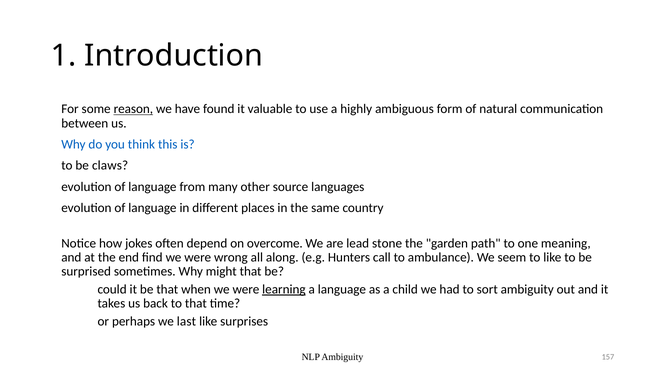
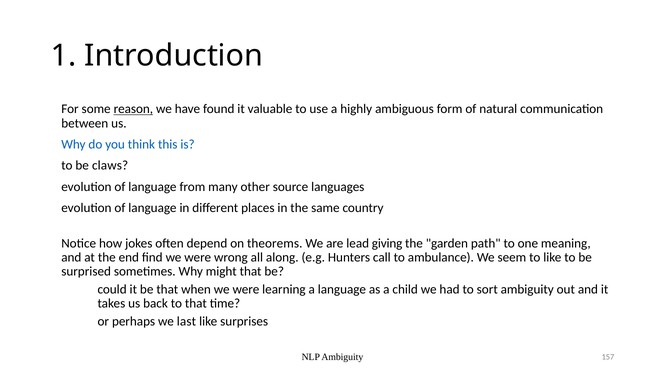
overcome: overcome -> theorems
stone: stone -> giving
learning underline: present -> none
